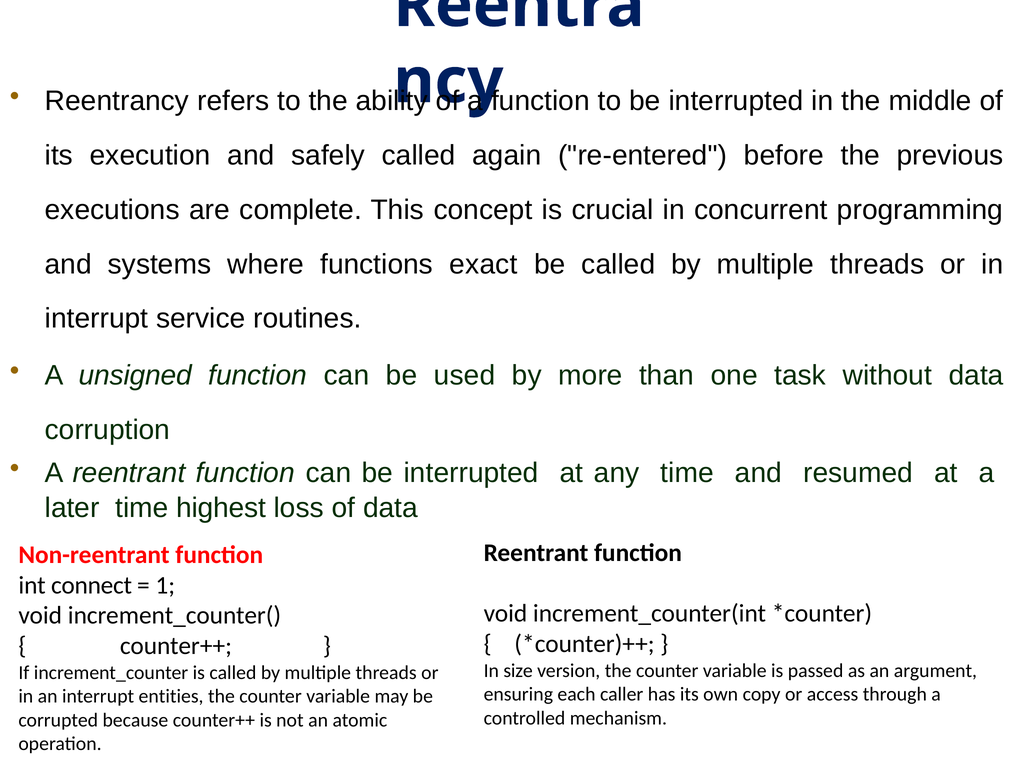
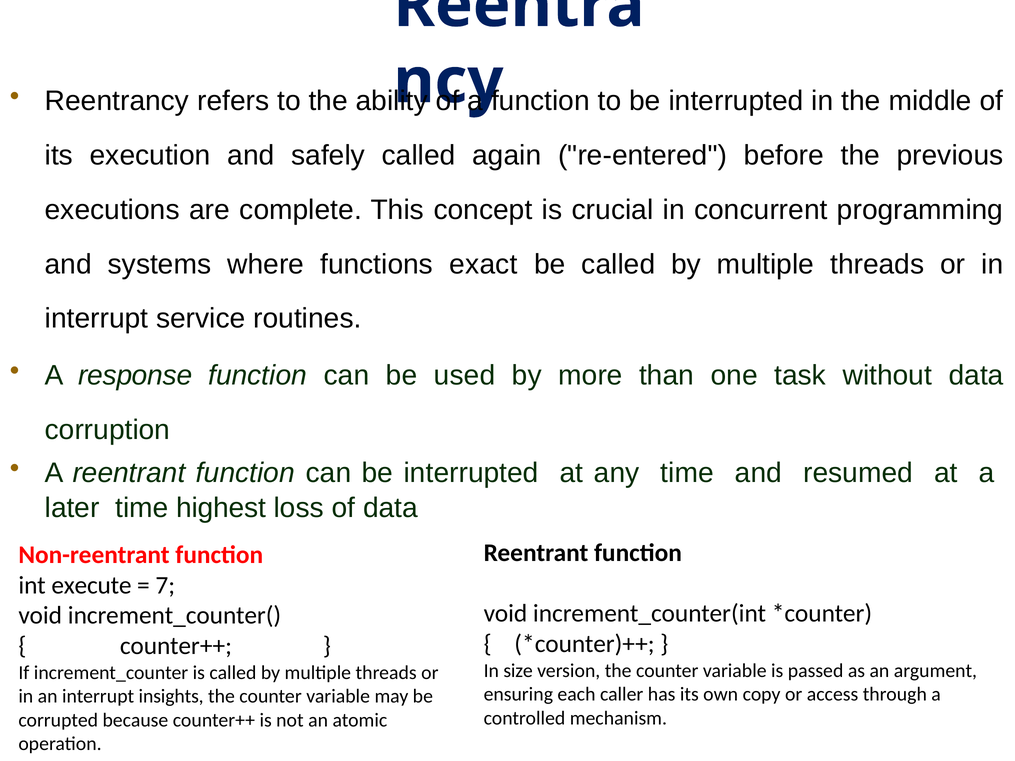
unsigned: unsigned -> response
connect: connect -> execute
1: 1 -> 7
entities: entities -> insights
